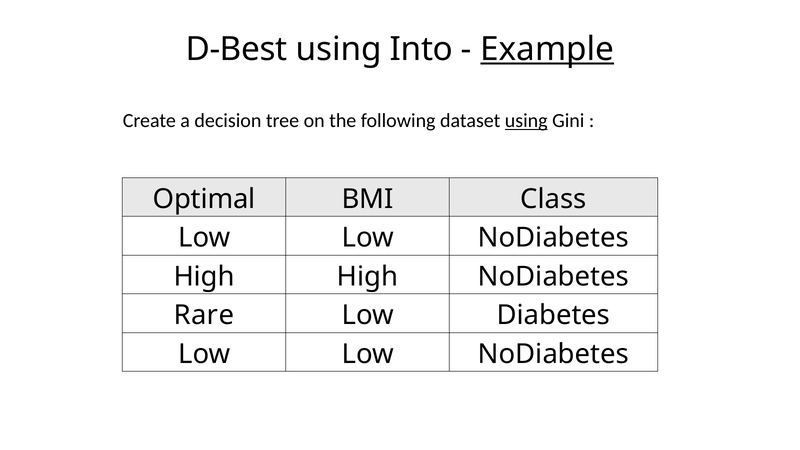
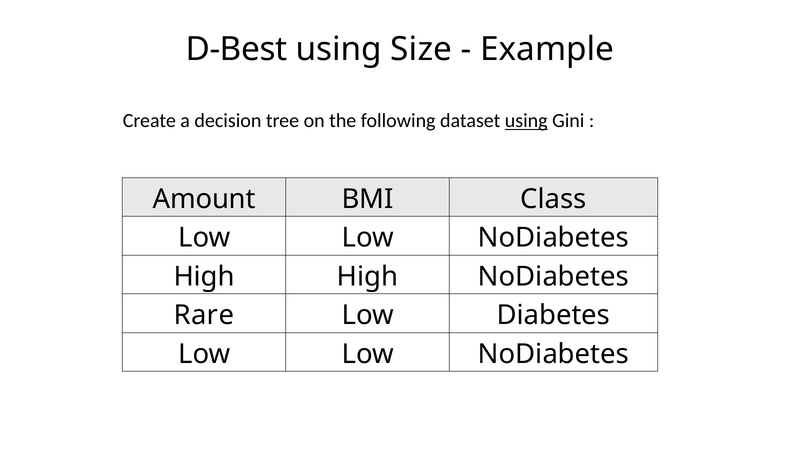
Into: Into -> Size
Example underline: present -> none
Optimal: Optimal -> Amount
